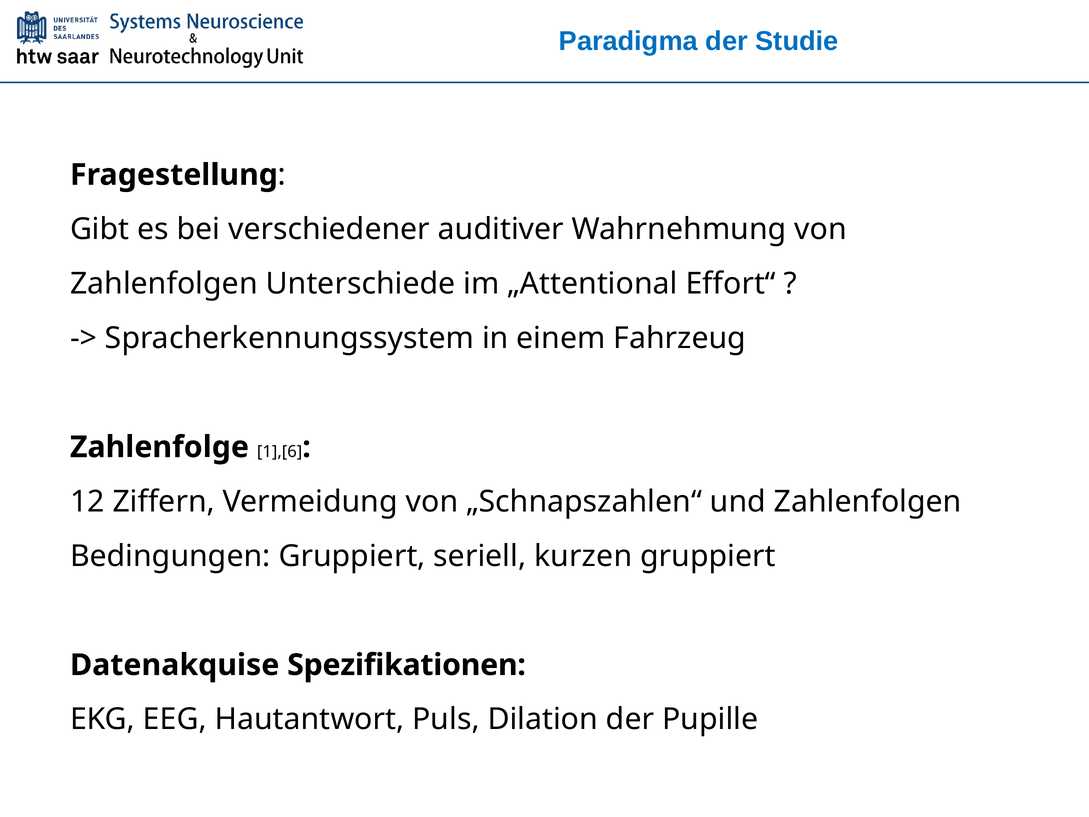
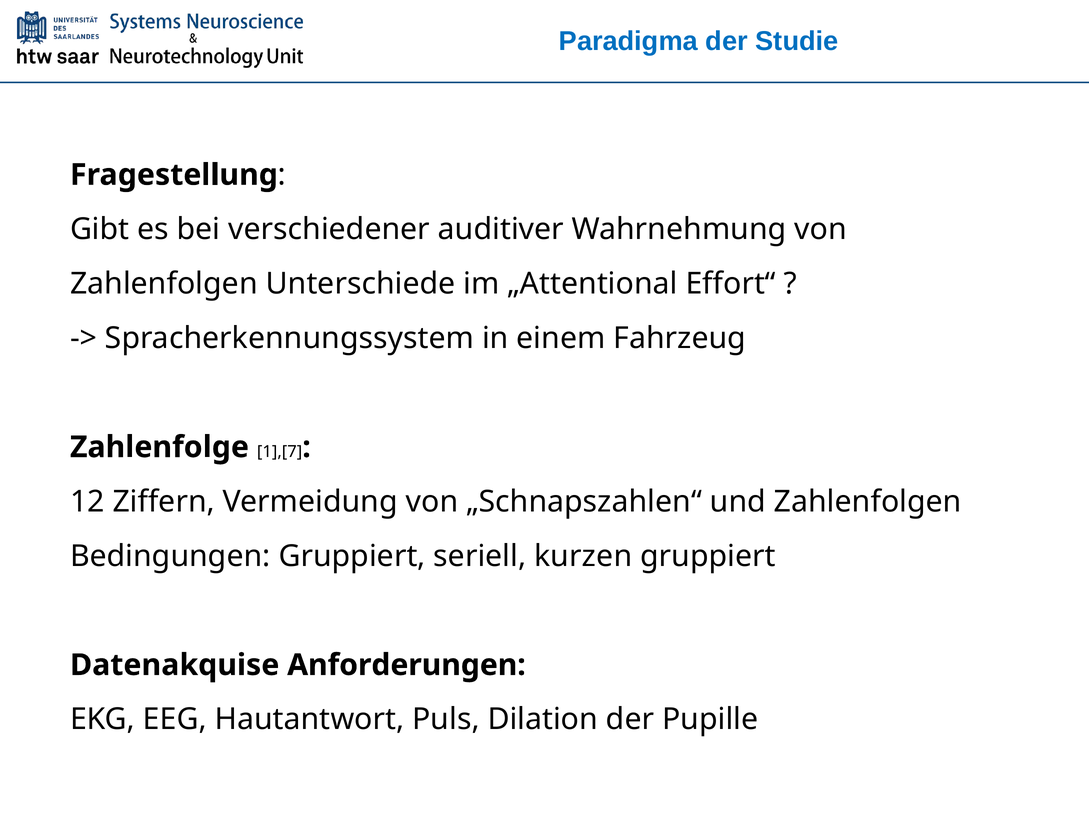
1],[6: 1],[6 -> 1],[7
Spezifikationen: Spezifikationen -> Anforderungen
